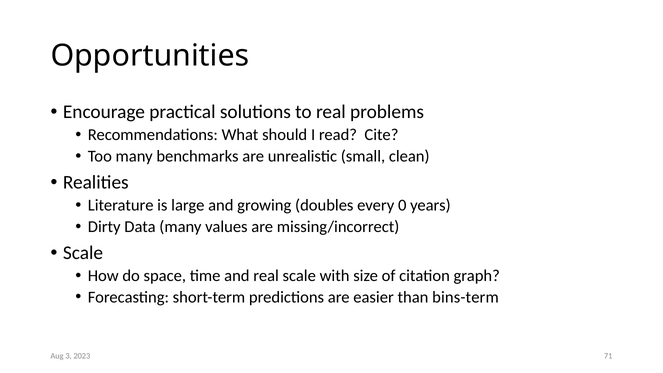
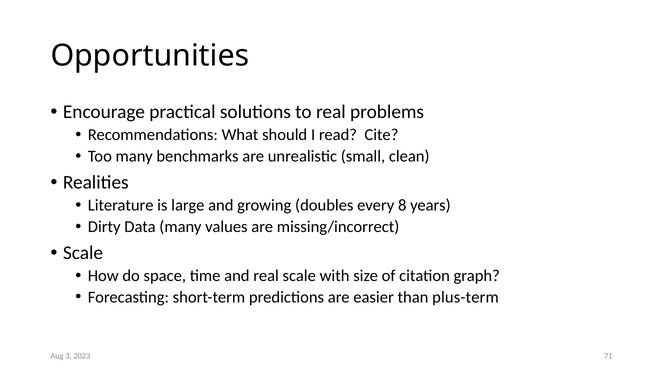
0: 0 -> 8
bins-term: bins-term -> plus-term
